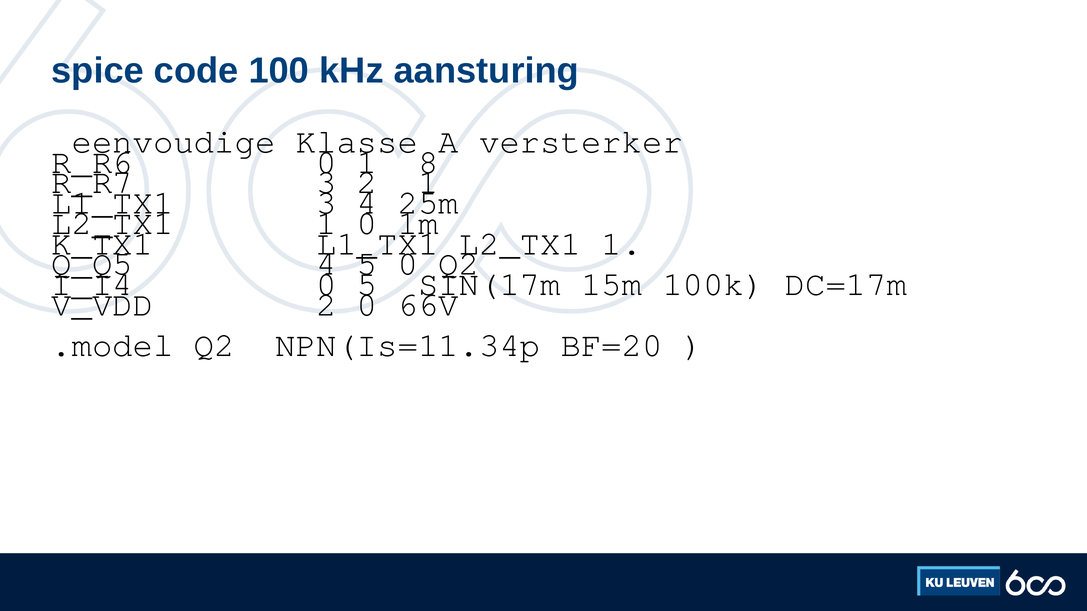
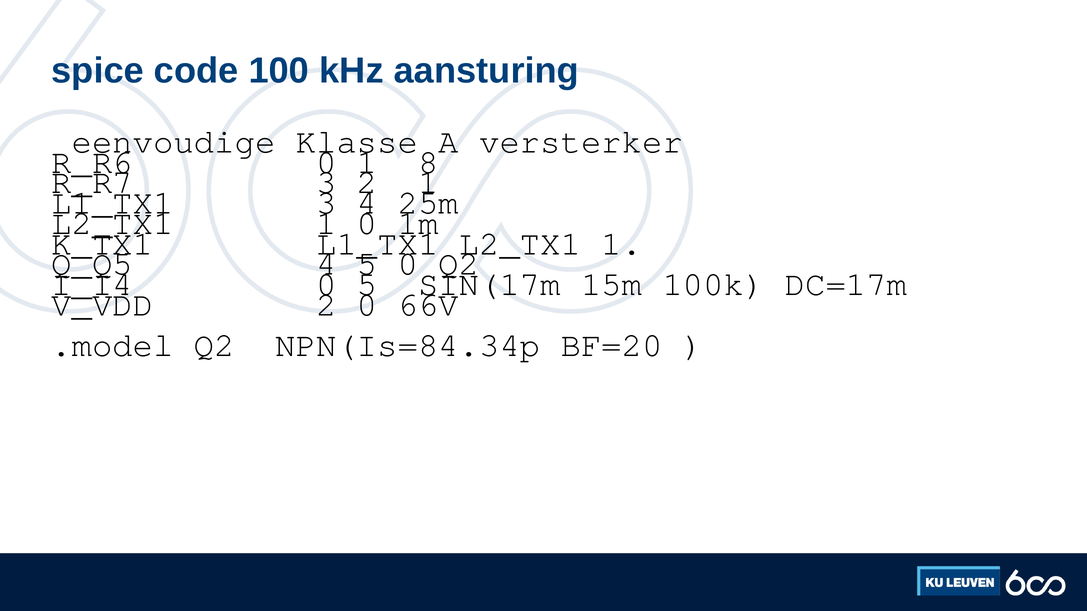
NPN(Is=11.34p: NPN(Is=11.34p -> NPN(Is=84.34p
